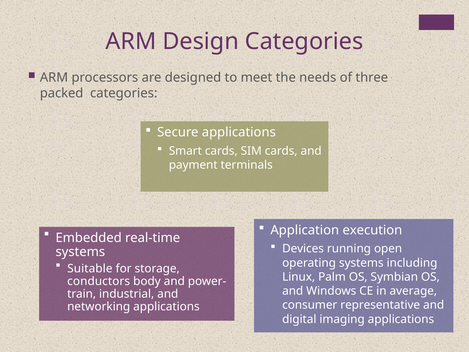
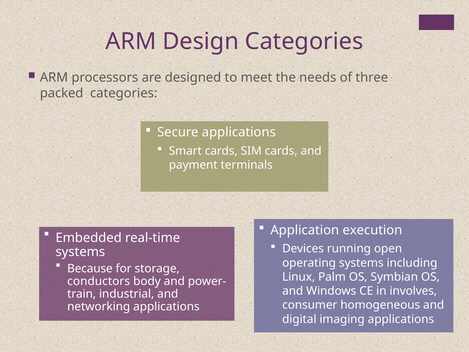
Suitable: Suitable -> Because
average: average -> involves
representative: representative -> homogeneous
